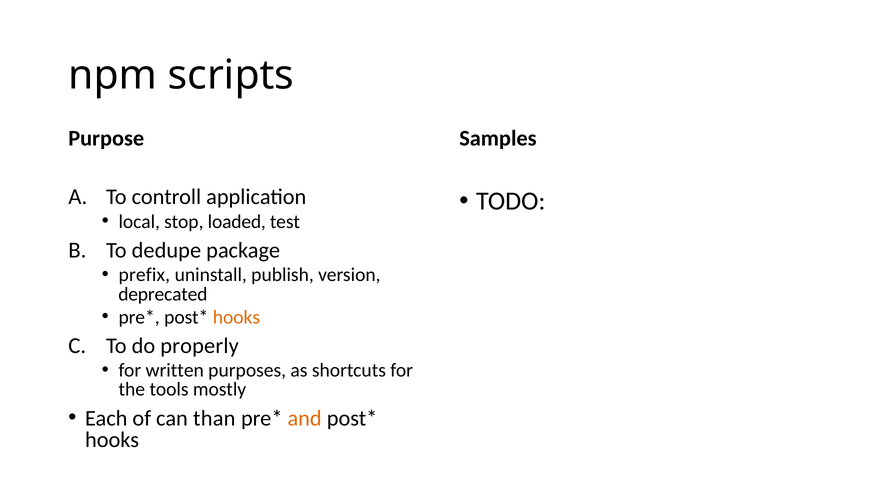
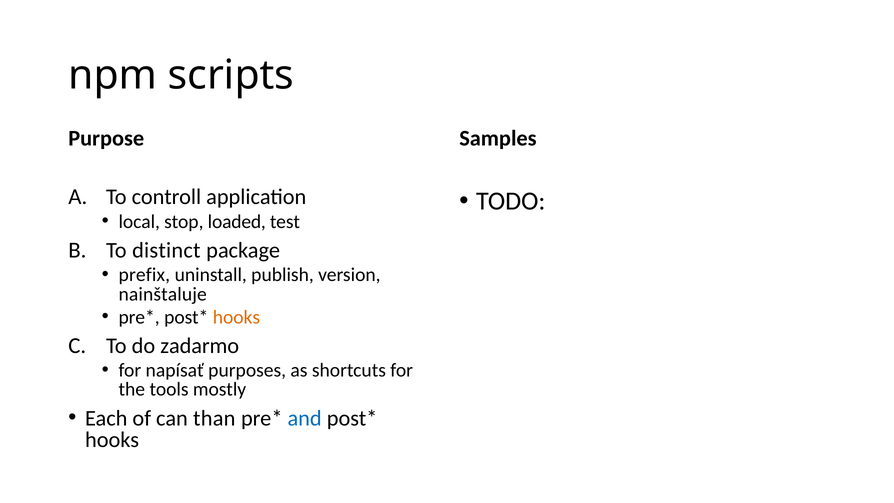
dedupe: dedupe -> distinct
deprecated: deprecated -> nainštaluje
properly: properly -> zadarmo
written: written -> napísať
and colour: orange -> blue
